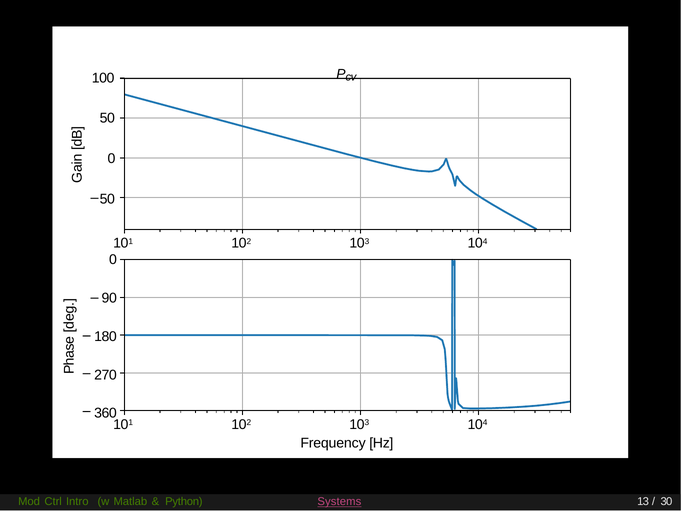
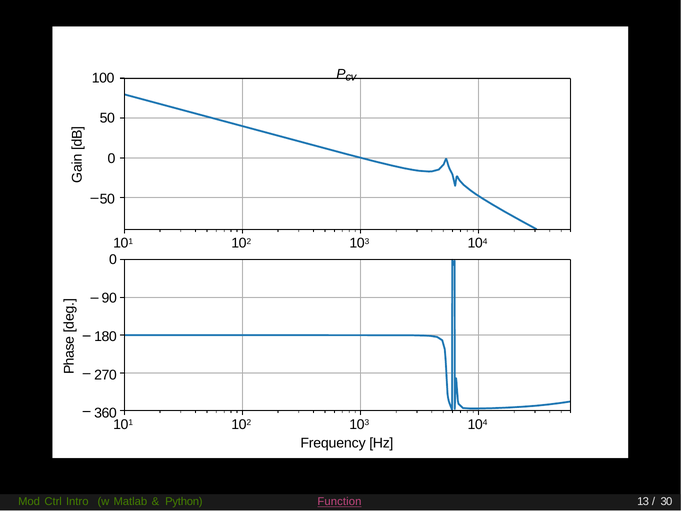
Systems: Systems -> Function
